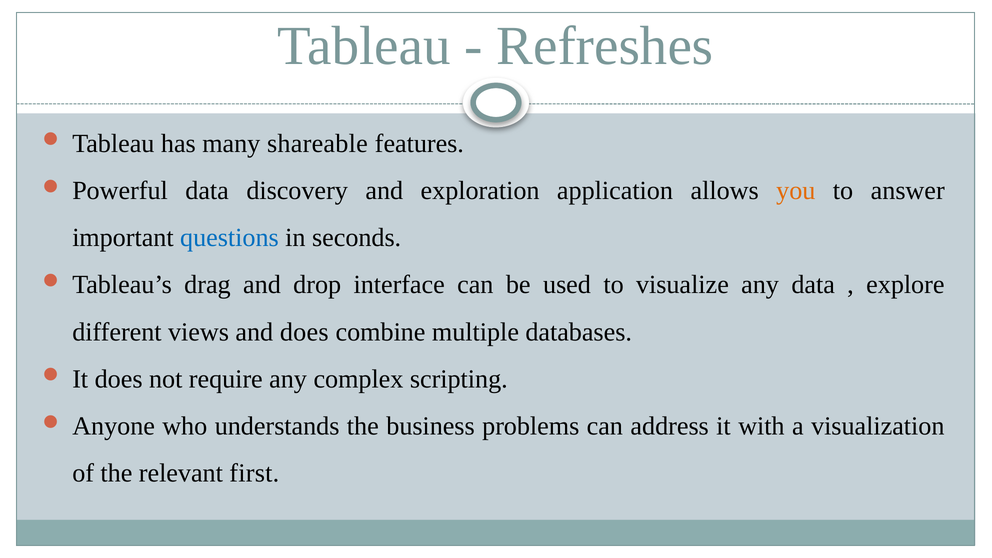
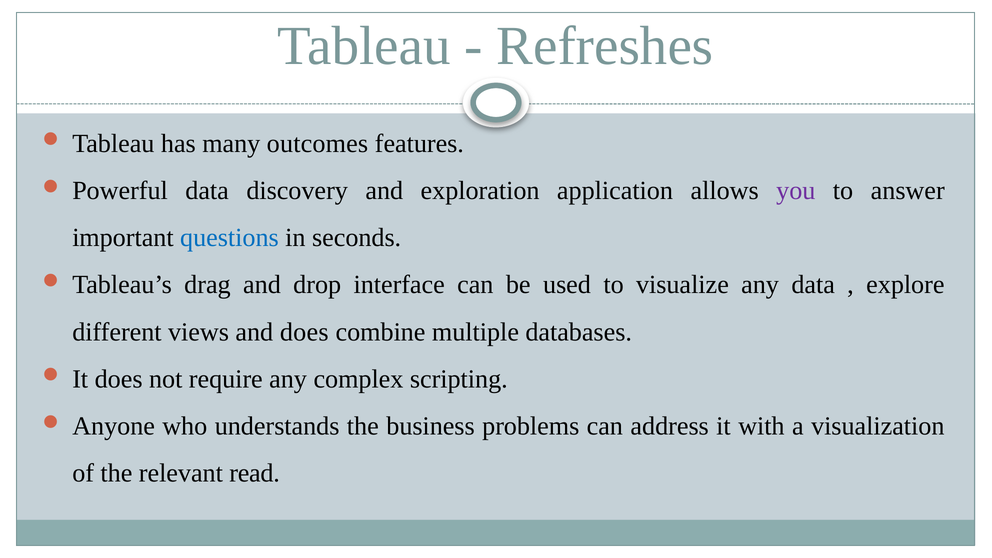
shareable: shareable -> outcomes
you colour: orange -> purple
first: first -> read
